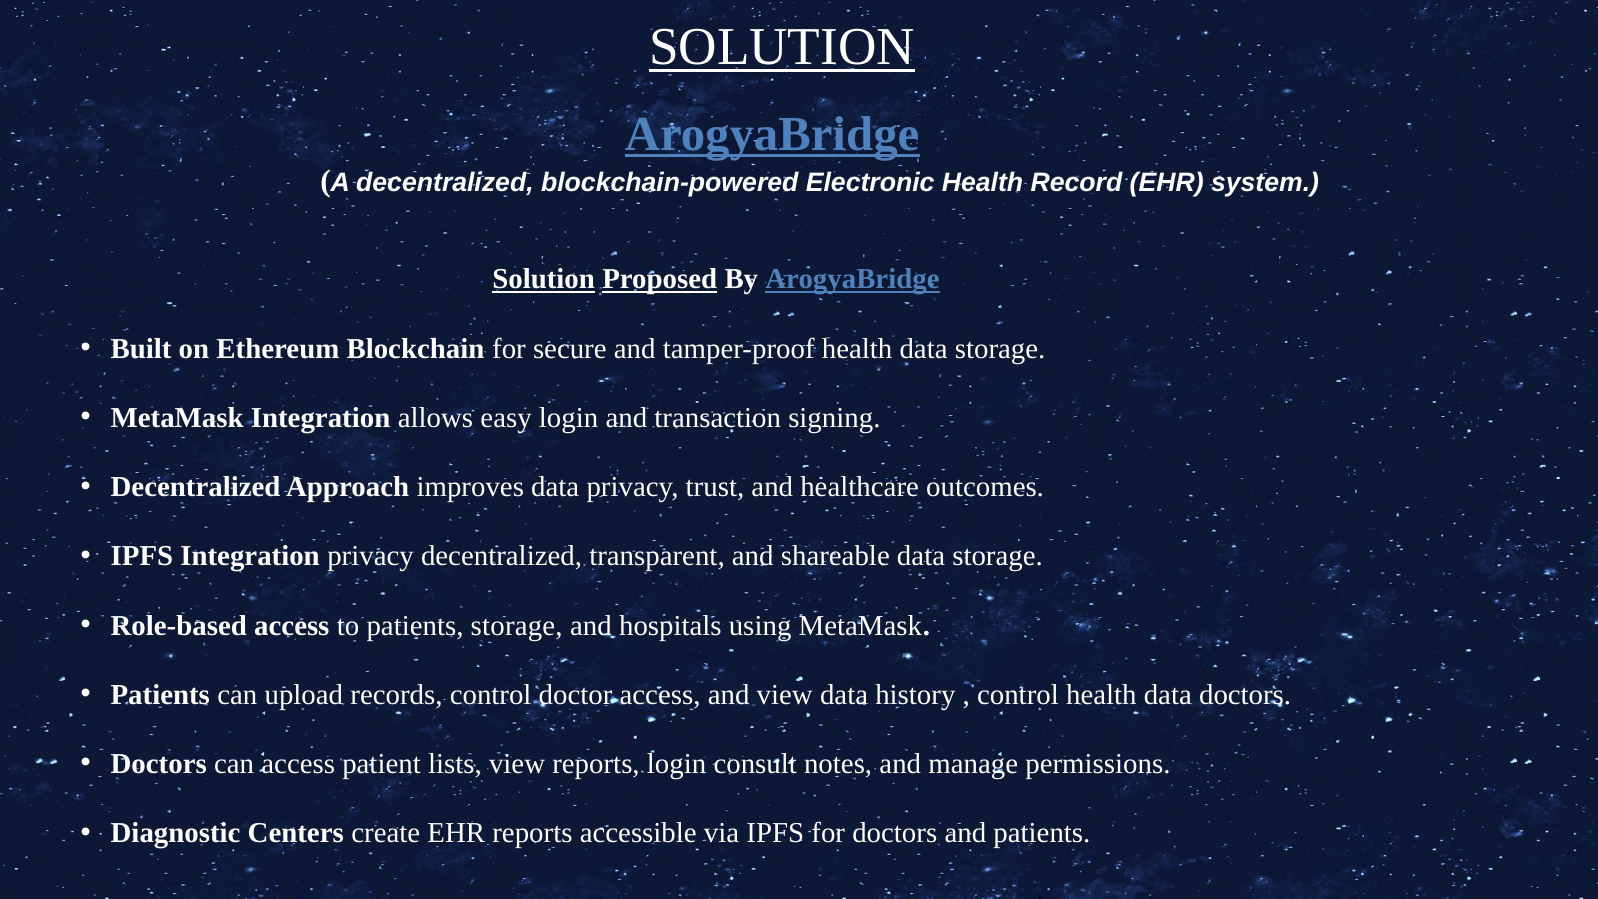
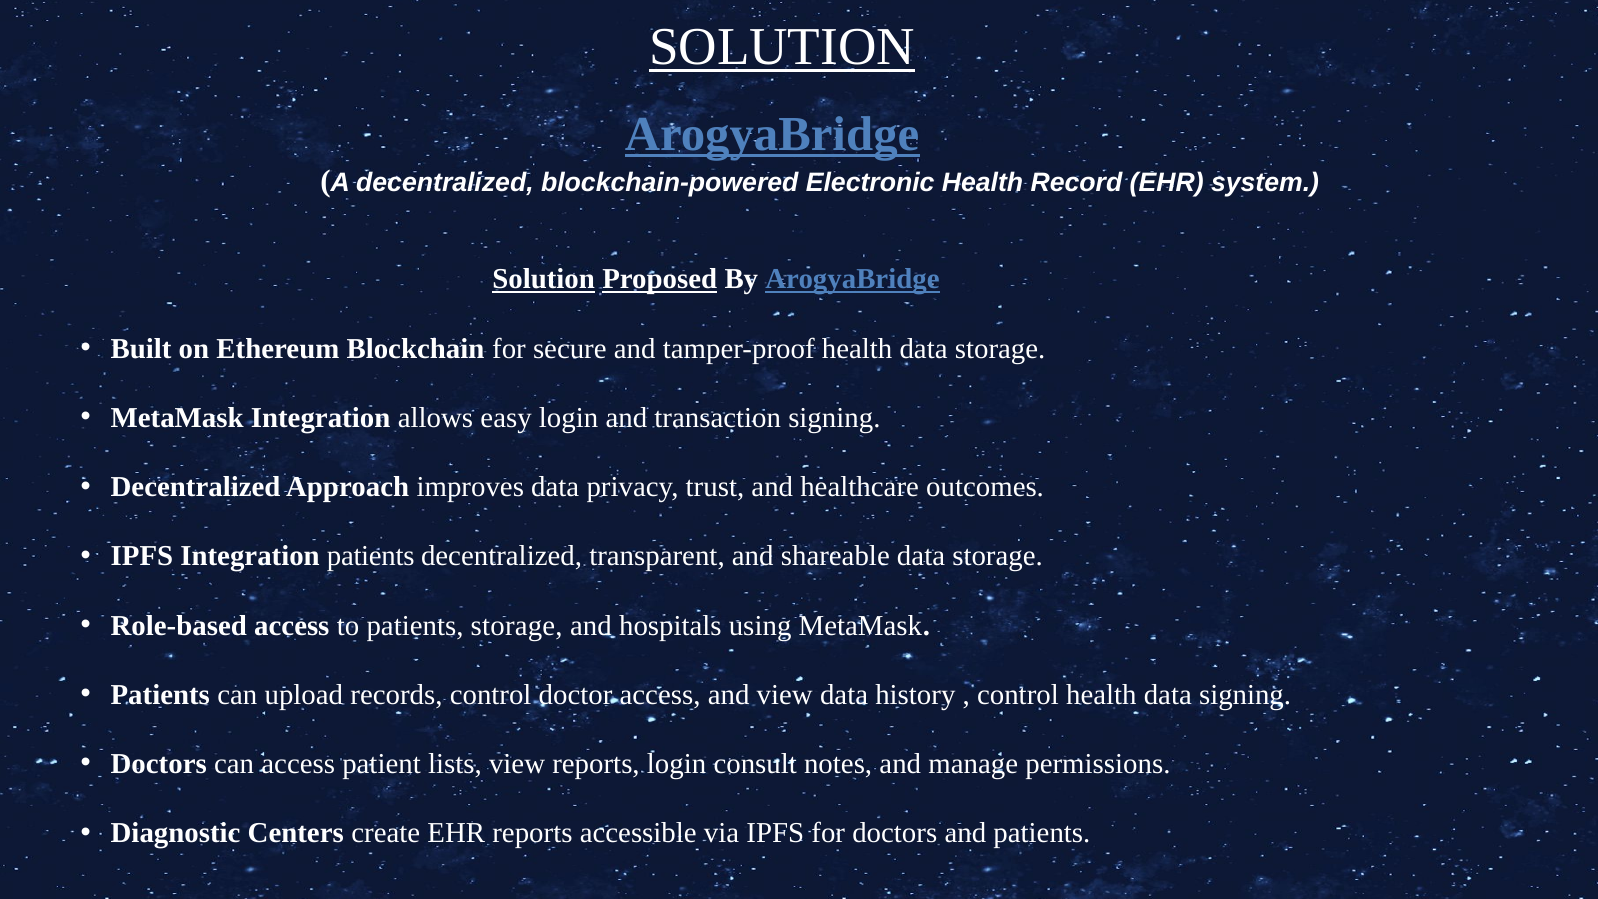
Integration privacy: privacy -> patients
data doctors: doctors -> signing
